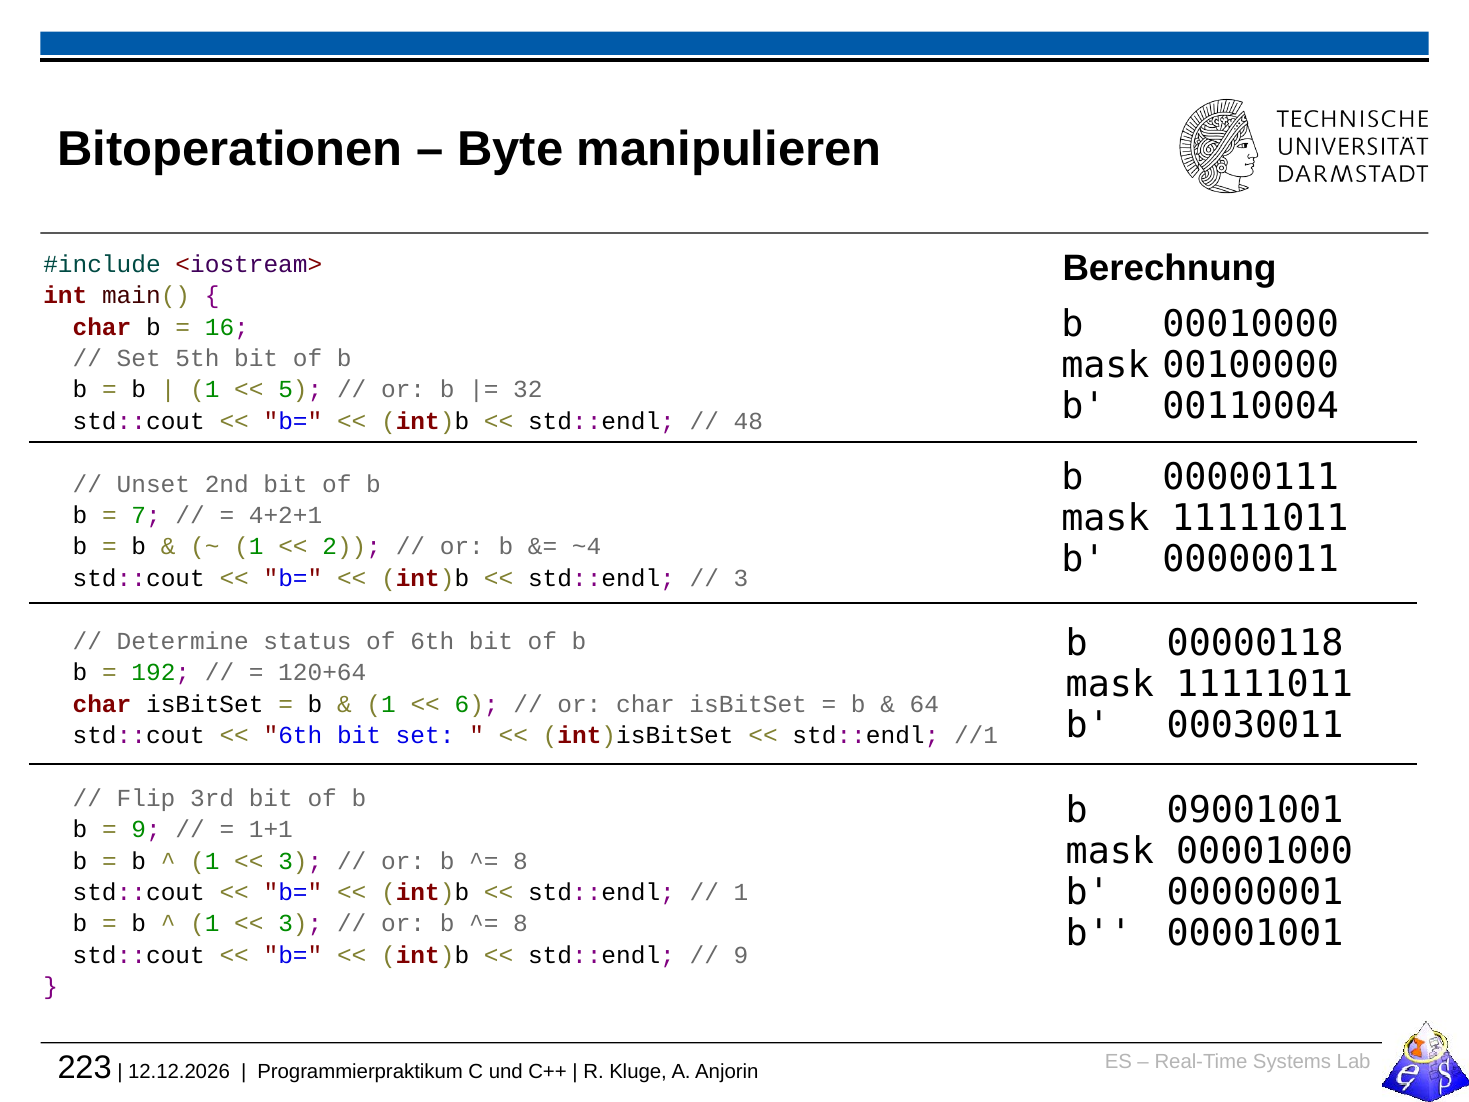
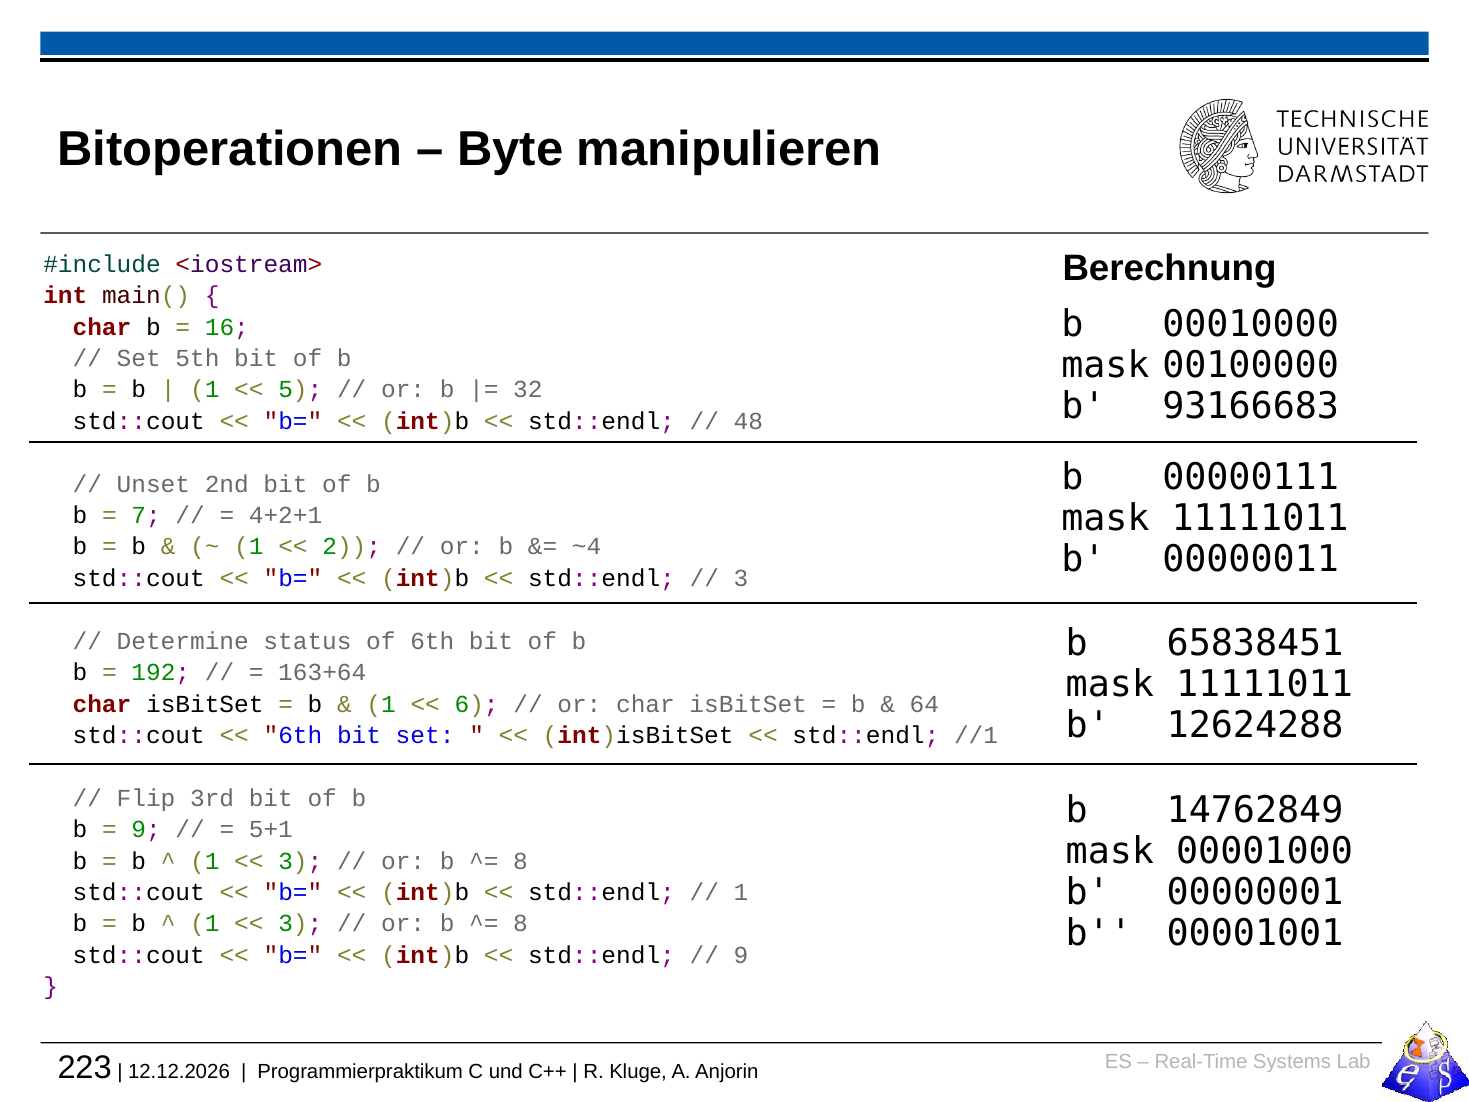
00110004: 00110004 -> 93166683
00000118: 00000118 -> 65838451
120+64: 120+64 -> 163+64
00030011: 00030011 -> 12624288
09001001: 09001001 -> 14762849
1+1: 1+1 -> 5+1
